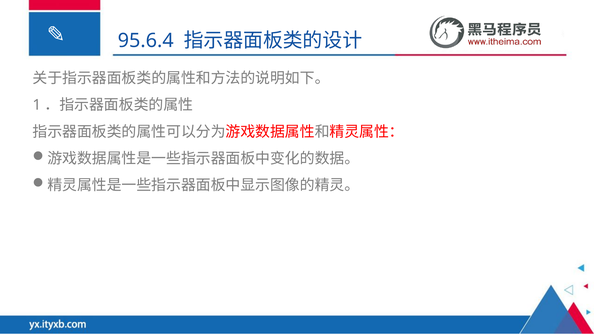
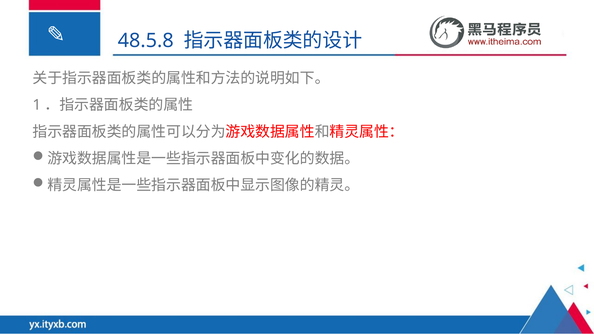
95.6.4: 95.6.4 -> 48.5.8
